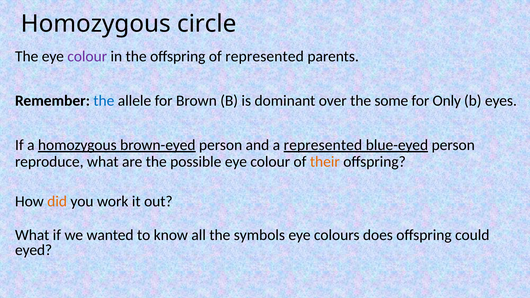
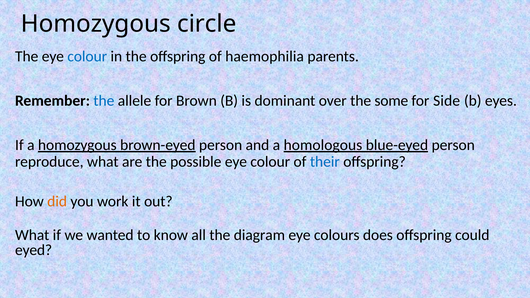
colour at (87, 56) colour: purple -> blue
of represented: represented -> haemophilia
Only: Only -> Side
a represented: represented -> homologous
their colour: orange -> blue
symbols: symbols -> diagram
